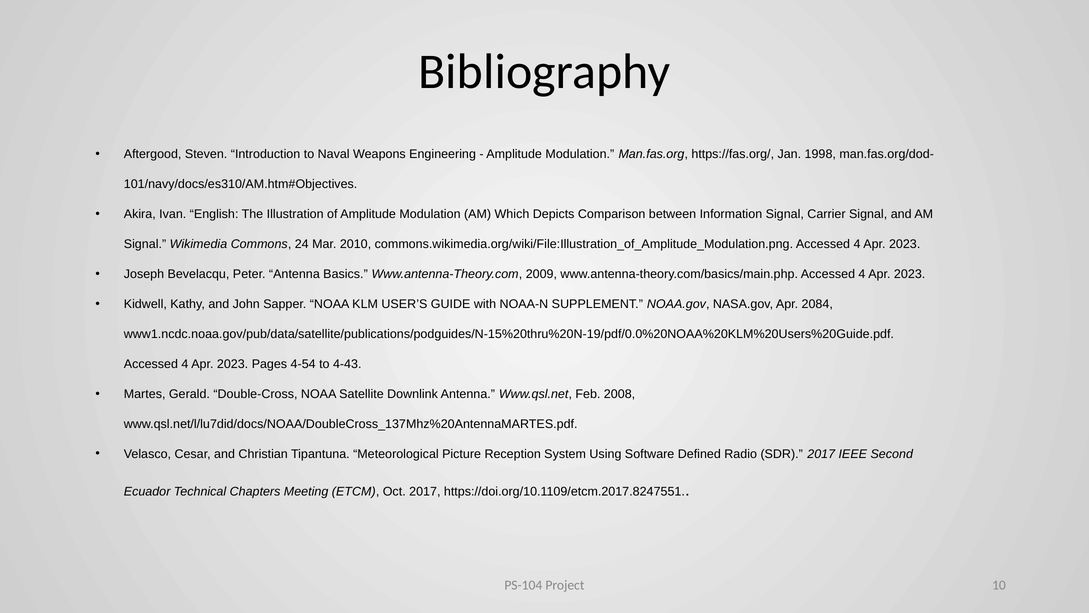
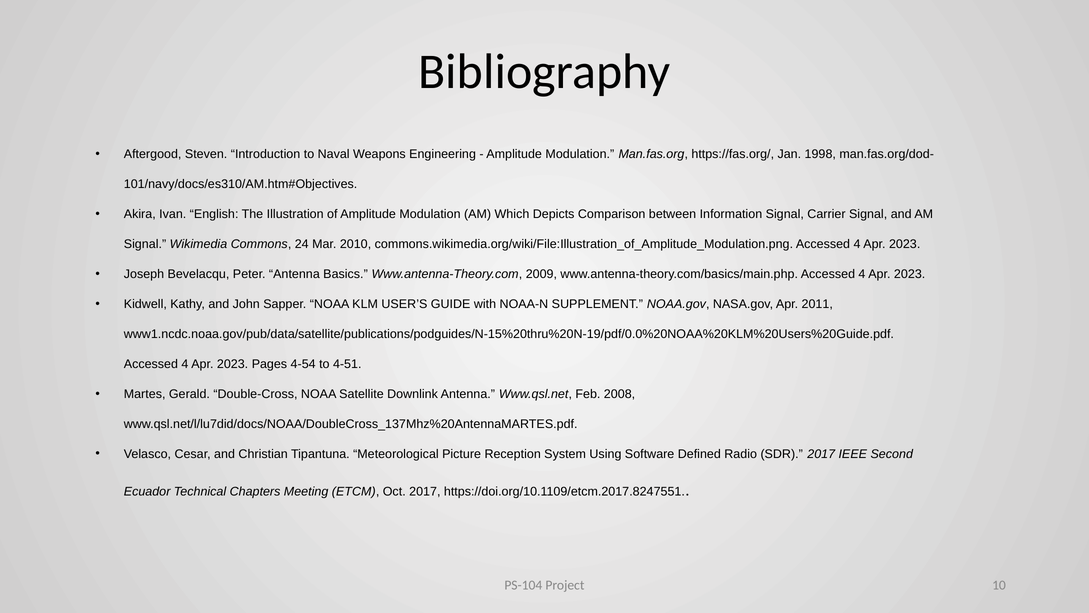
2084: 2084 -> 2011
4-43: 4-43 -> 4-51
